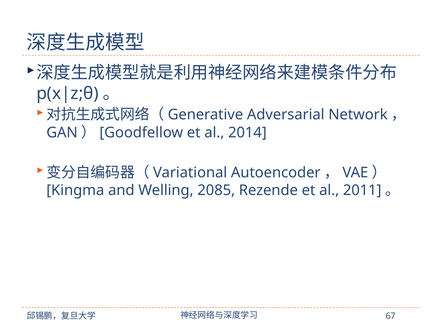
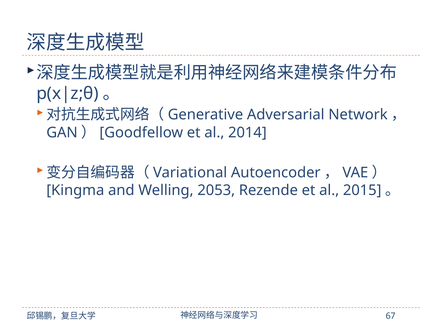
2085: 2085 -> 2053
2011: 2011 -> 2015
